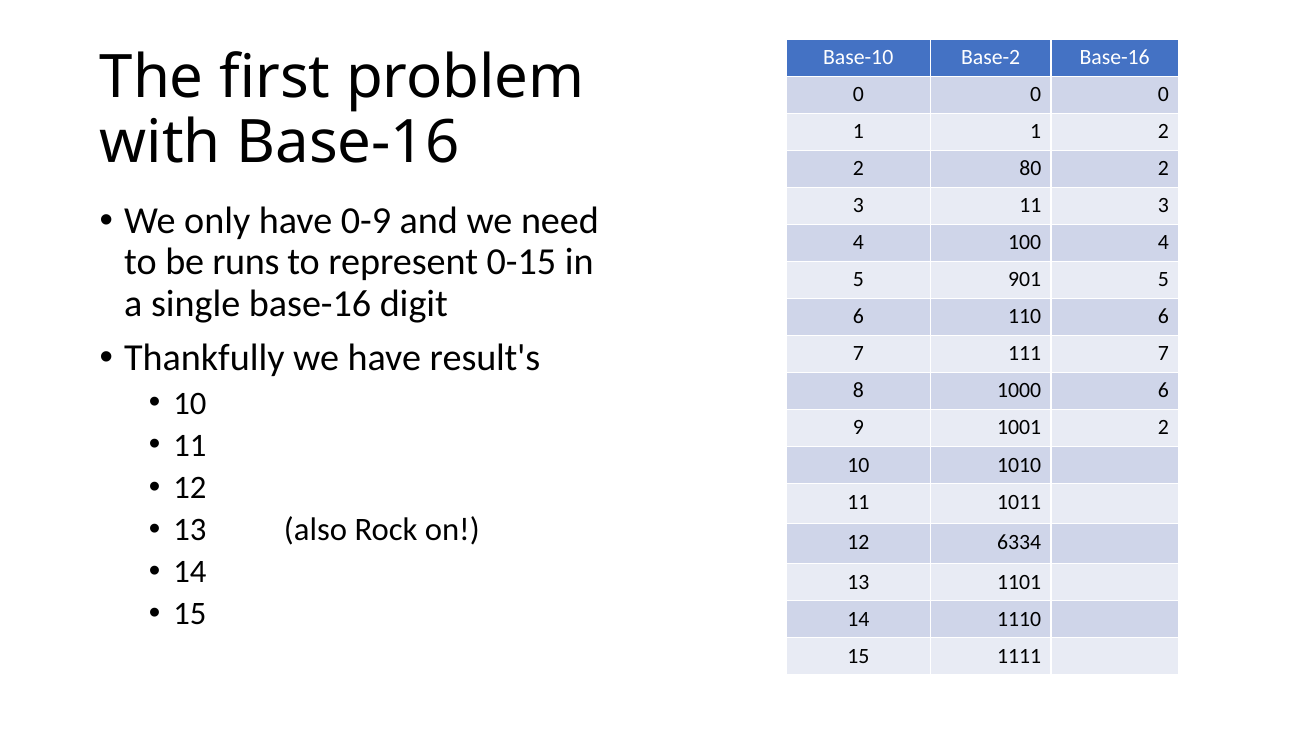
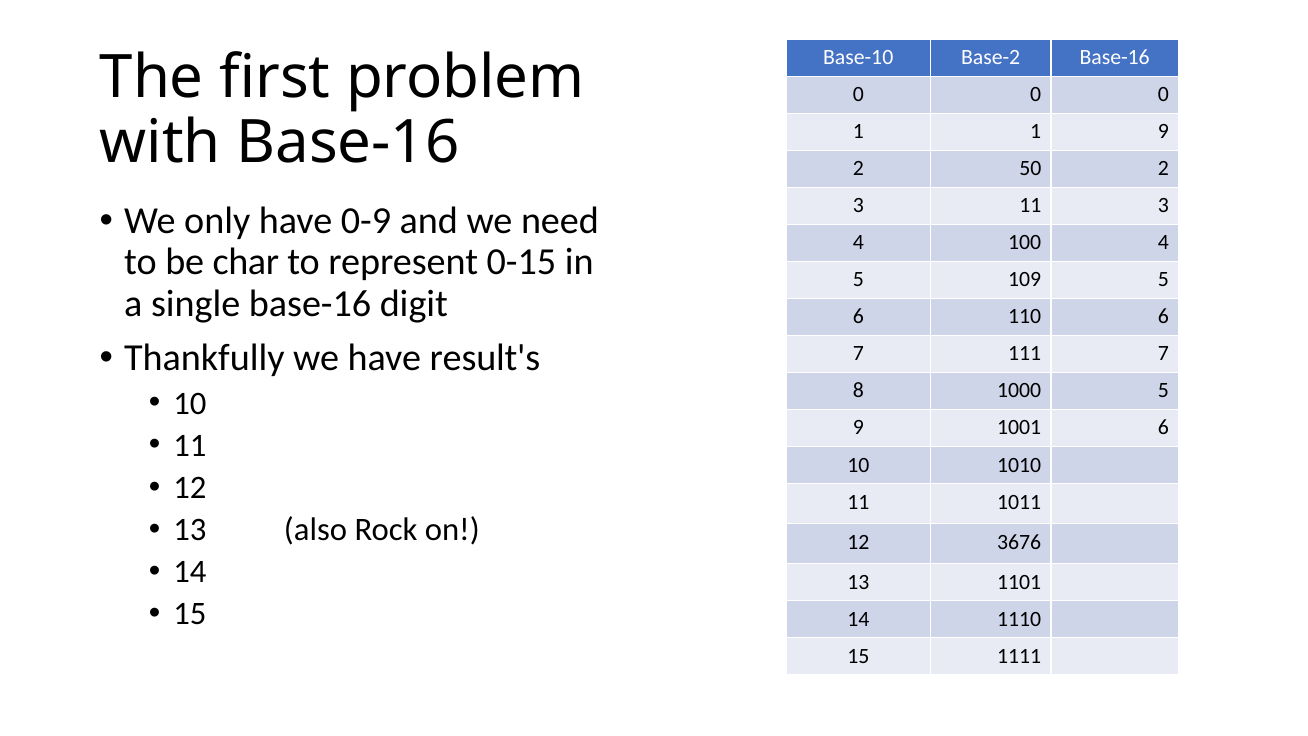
1 2: 2 -> 9
80: 80 -> 50
runs: runs -> char
901: 901 -> 109
1000 6: 6 -> 5
1001 2: 2 -> 6
6334: 6334 -> 3676
